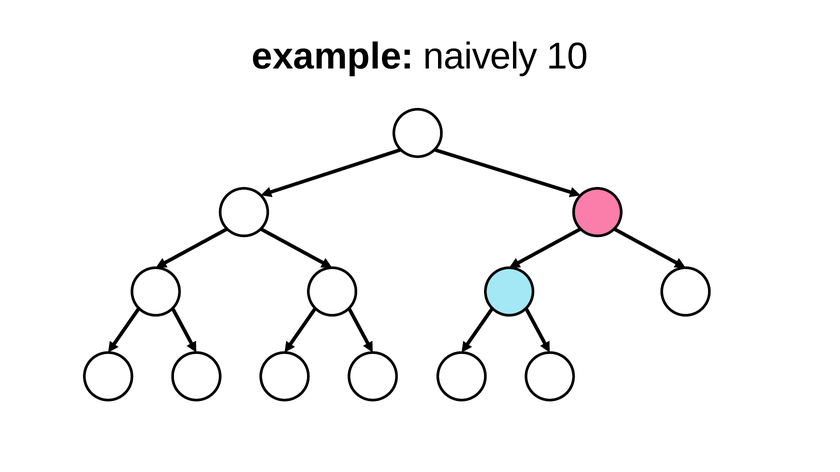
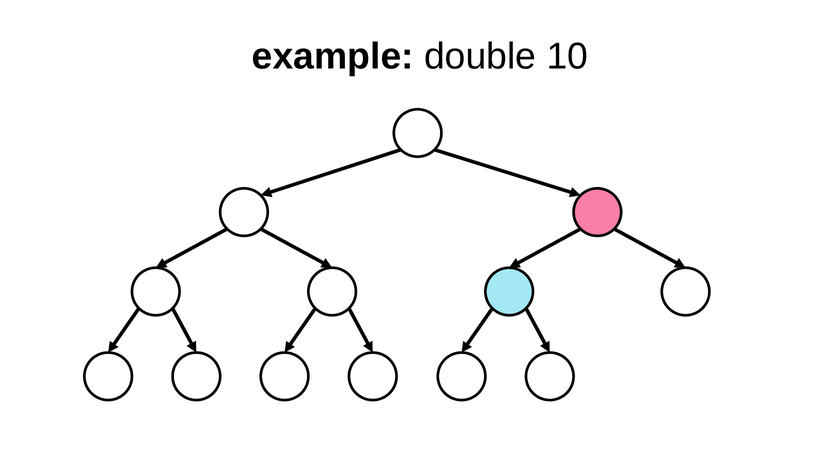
naively: naively -> double
